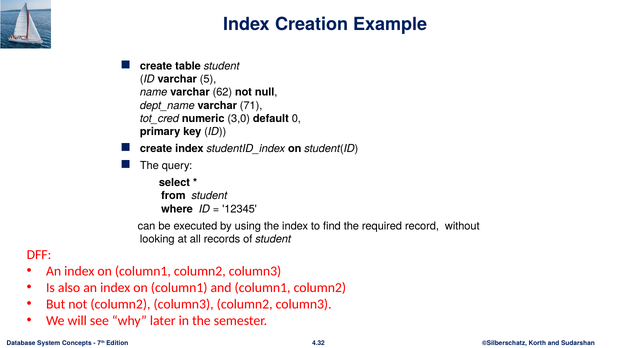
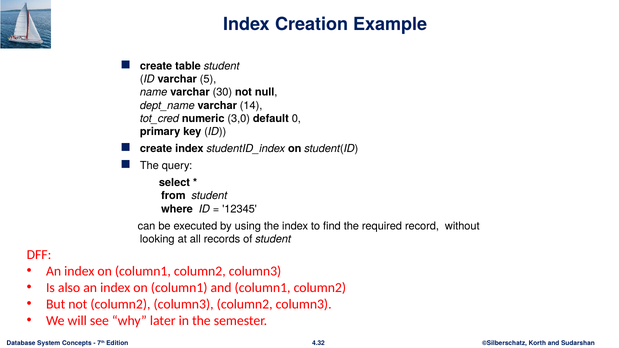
62: 62 -> 30
71: 71 -> 14
